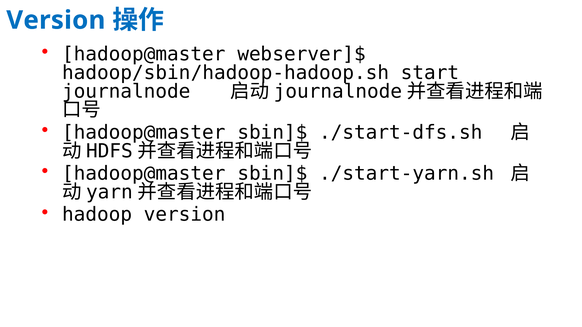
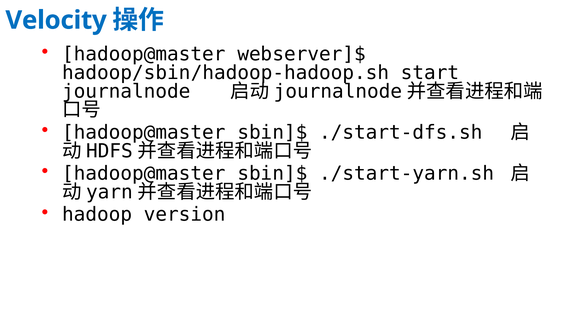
Version at (56, 20): Version -> Velocity
